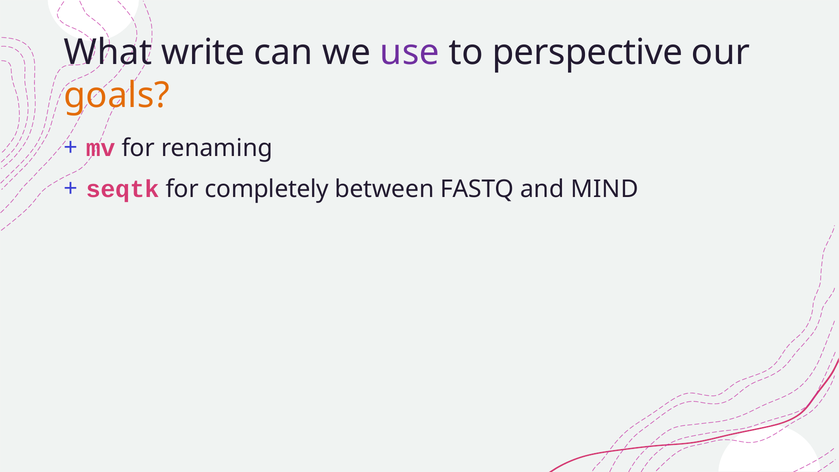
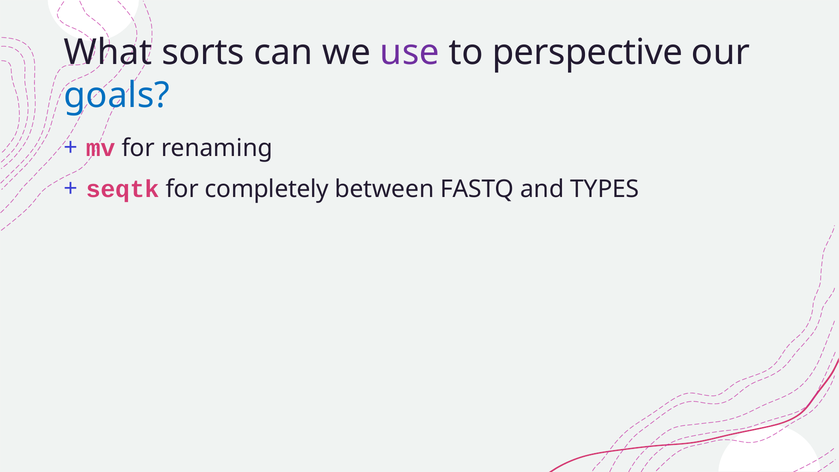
write: write -> sorts
goals colour: orange -> blue
MIND: MIND -> TYPES
